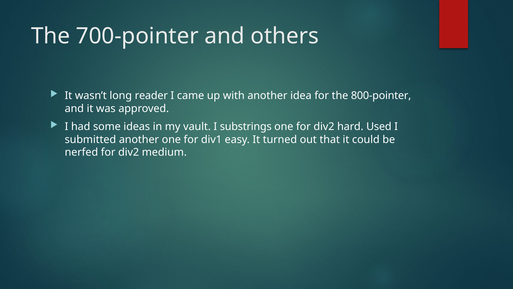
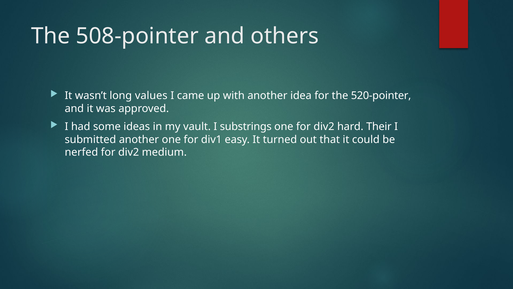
700-pointer: 700-pointer -> 508-pointer
reader: reader -> values
800-pointer: 800-pointer -> 520-pointer
Used: Used -> Their
